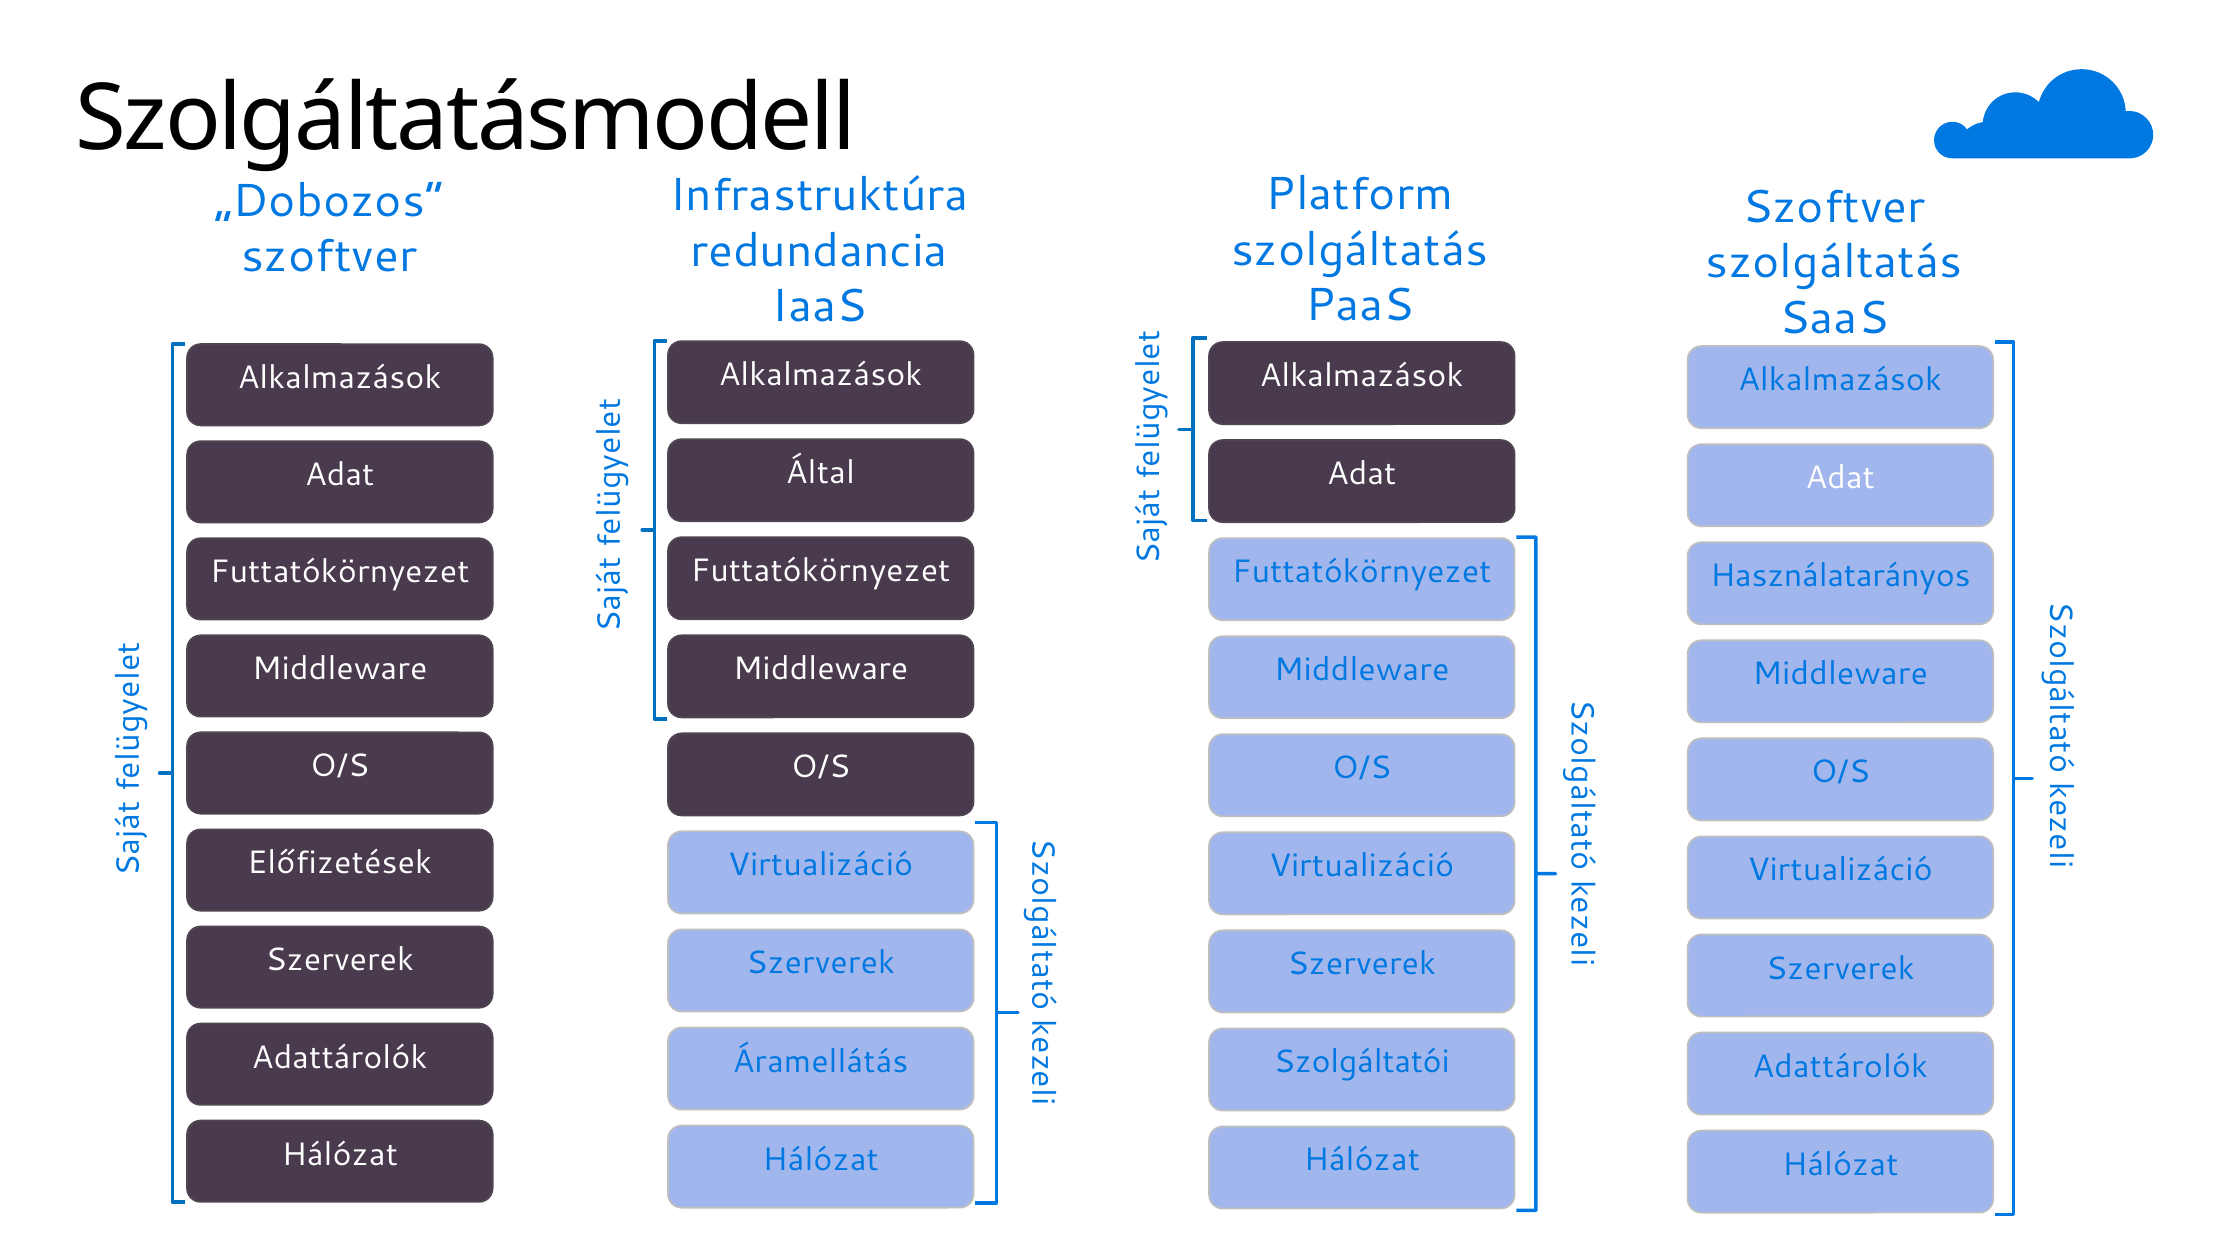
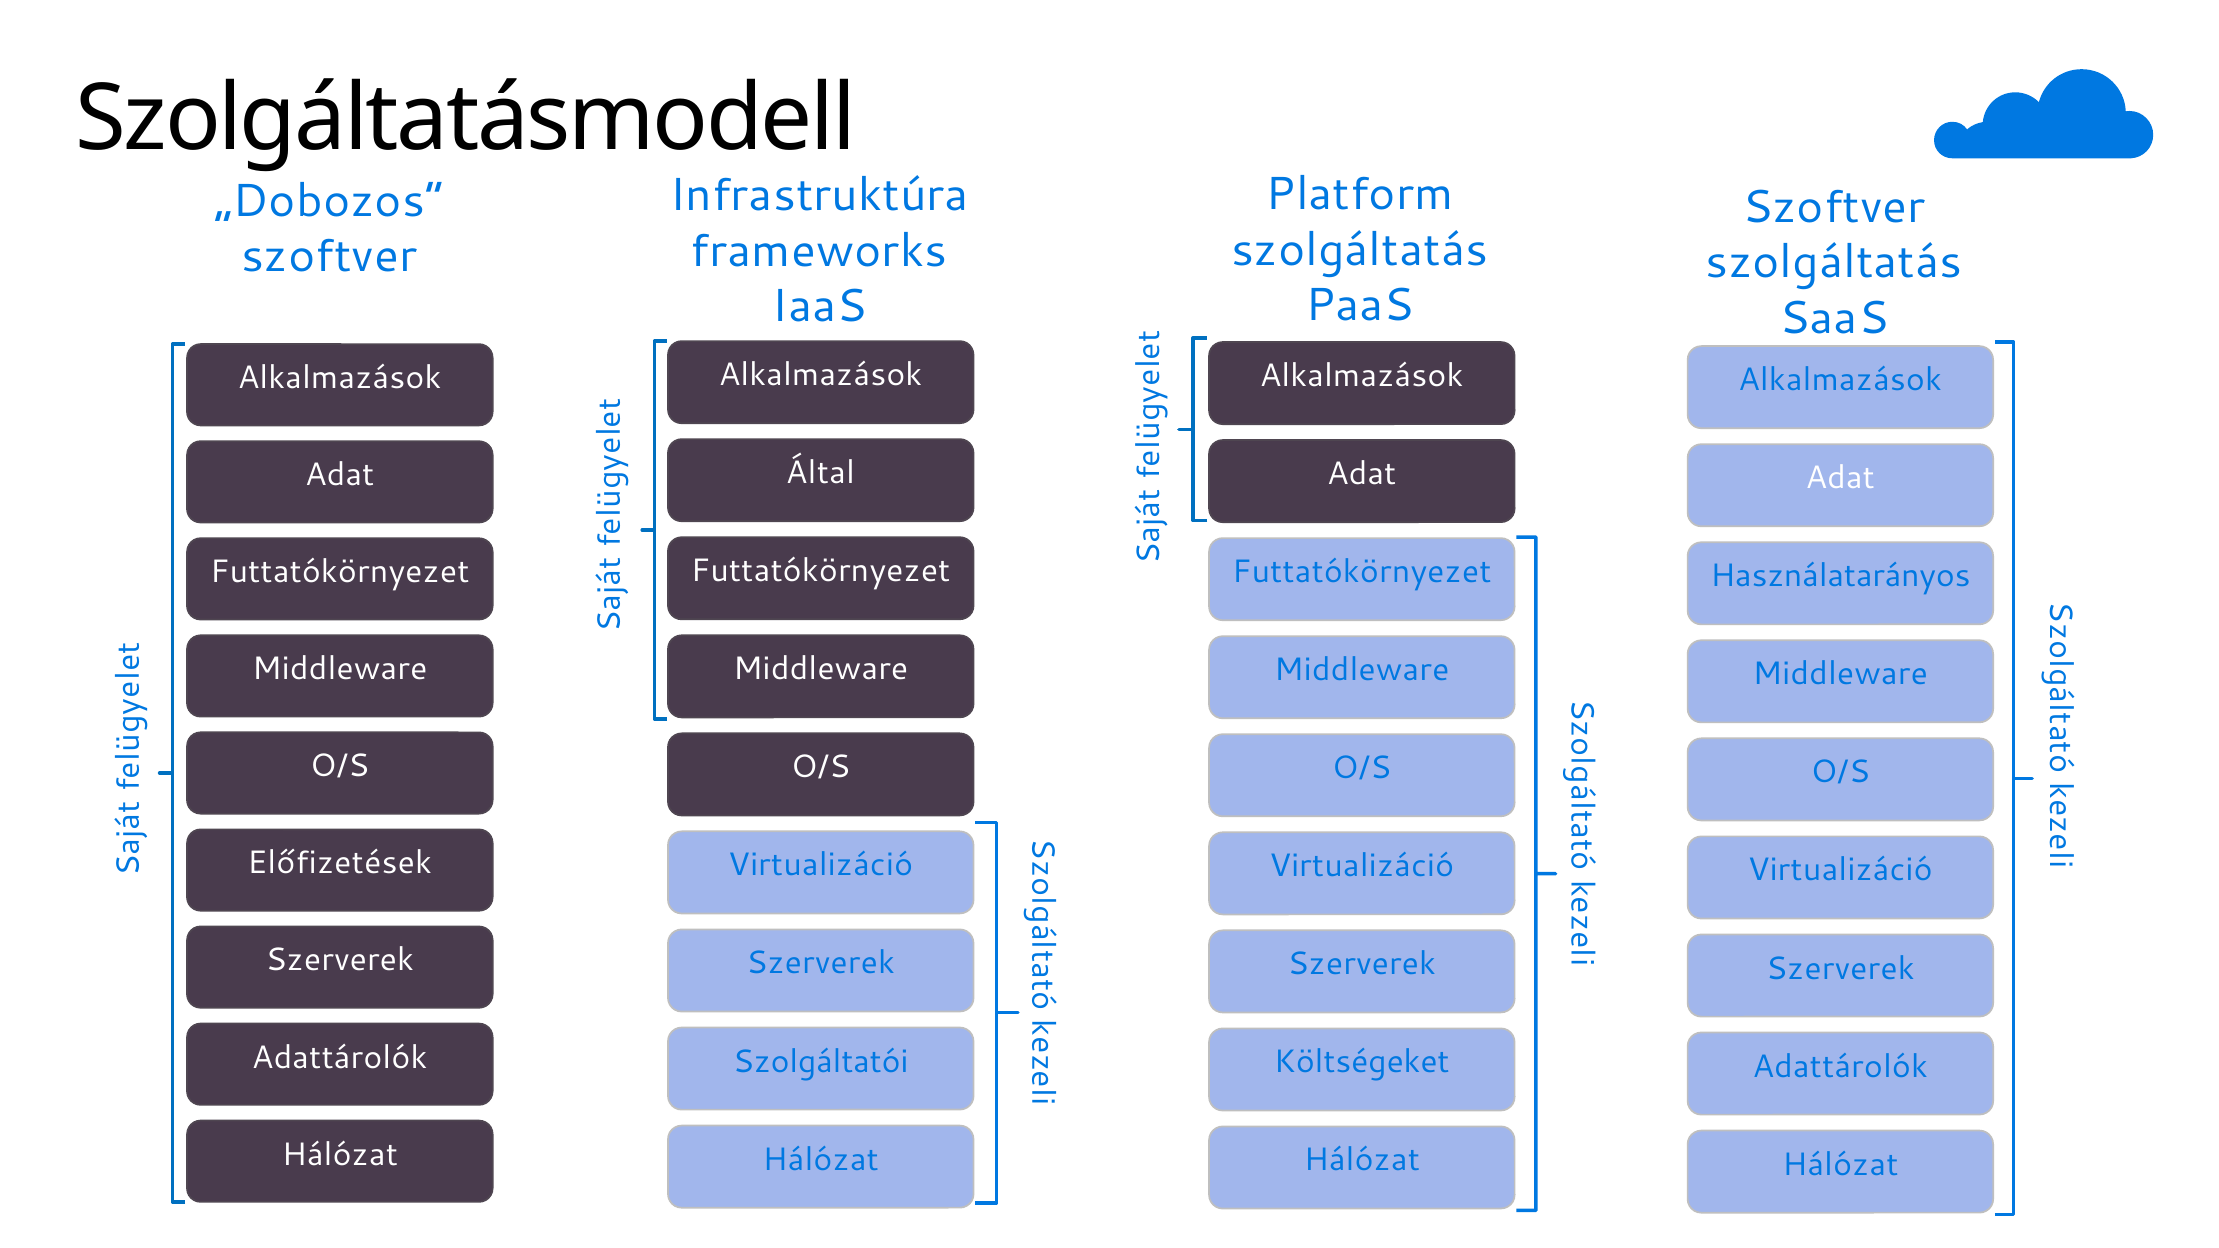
redundancia: redundancia -> frameworks
Áramellátás: Áramellátás -> Szolgáltatói
Szolgáltatói: Szolgáltatói -> Költségeket
